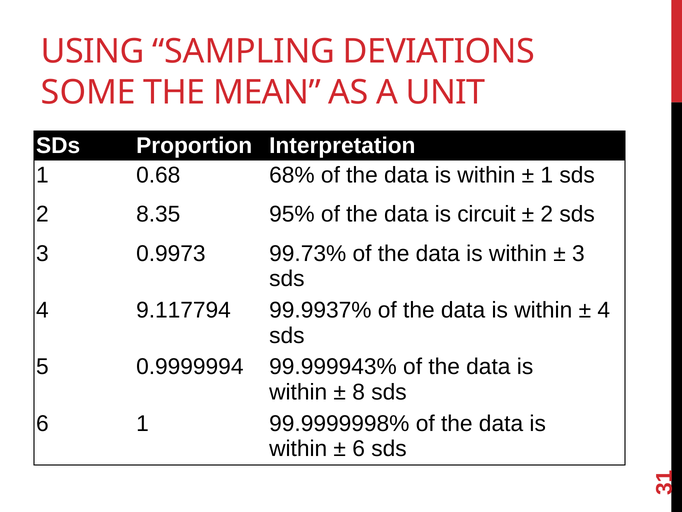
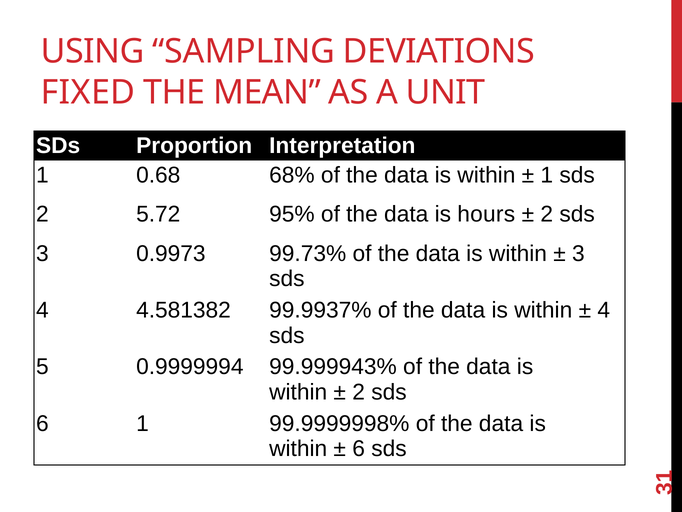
SOME: SOME -> FIXED
8.35: 8.35 -> 5.72
circuit: circuit -> hours
9.117794: 9.117794 -> 4.581382
8 at (359, 392): 8 -> 2
